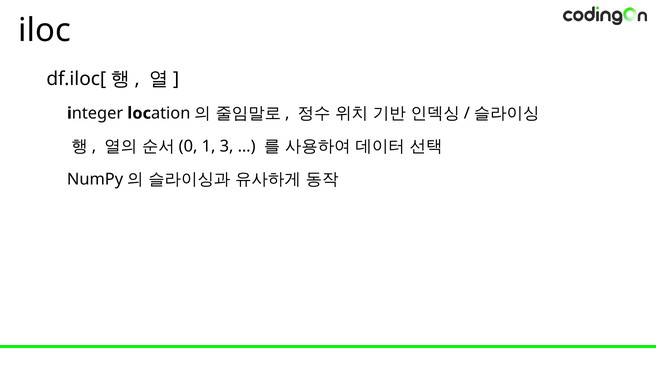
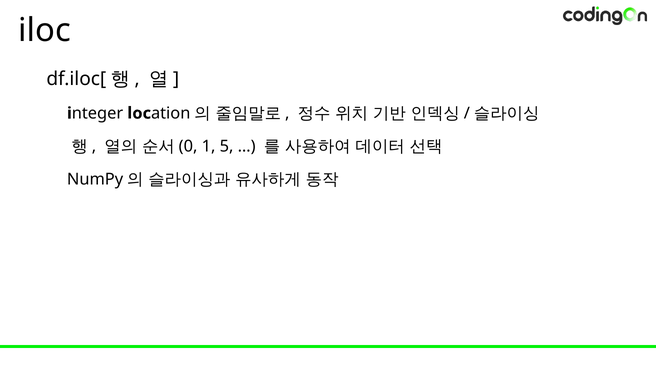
3: 3 -> 5
